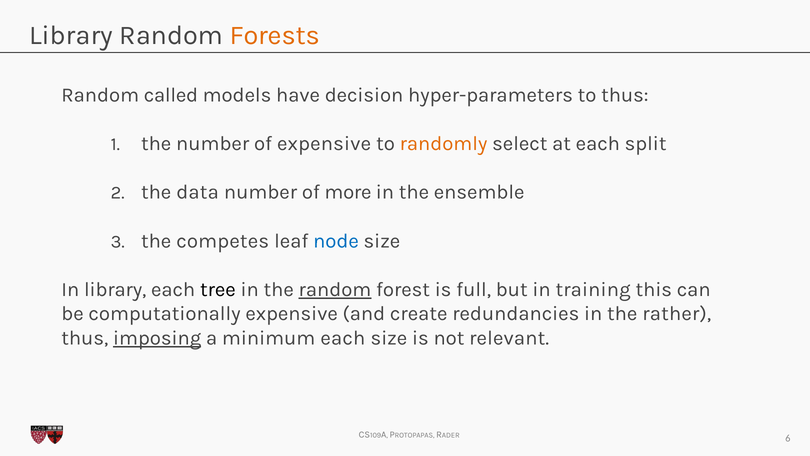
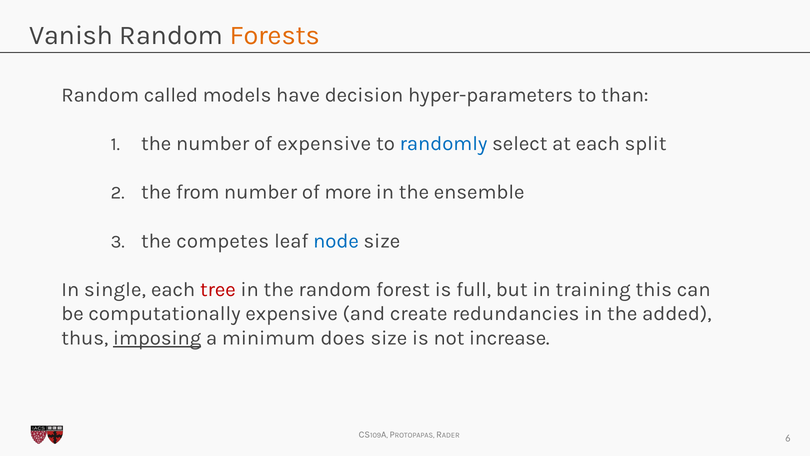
Library at (71, 35): Library -> Vanish
to thus: thus -> than
randomly colour: orange -> blue
data: data -> from
In library: library -> single
tree colour: black -> red
random at (335, 289) underline: present -> none
rather: rather -> added
minimum each: each -> does
relevant: relevant -> increase
